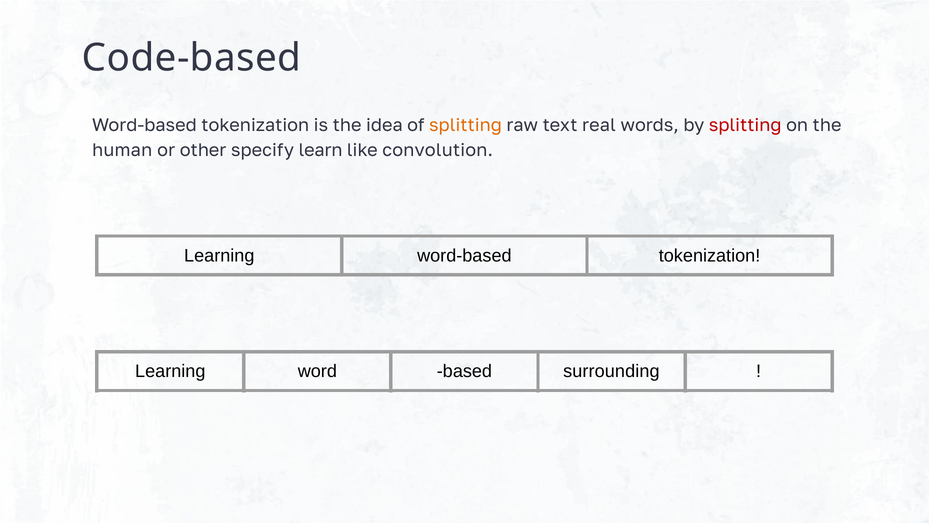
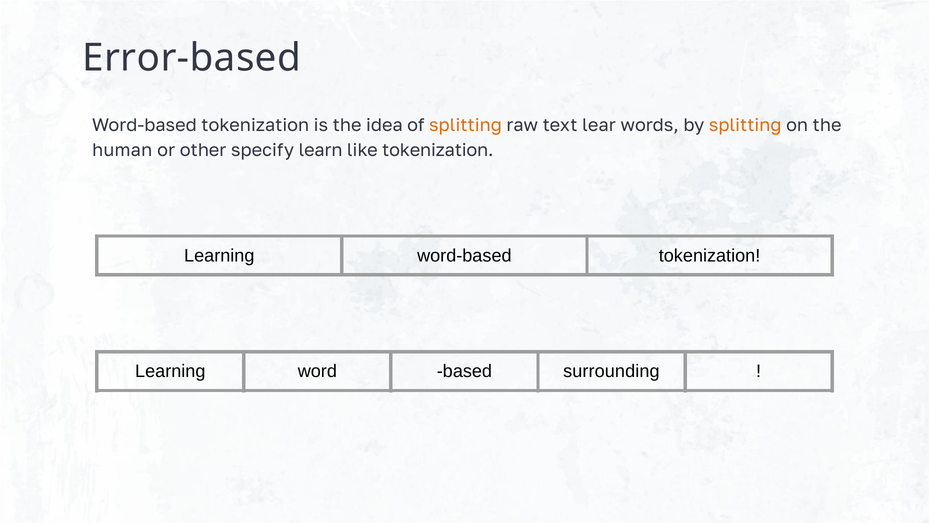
Code-based: Code-based -> Error-based
real: real -> lear
splitting at (745, 125) colour: red -> orange
like convolution: convolution -> tokenization
